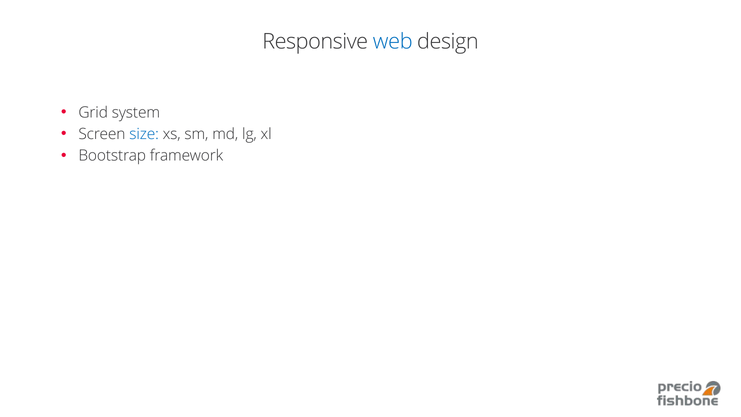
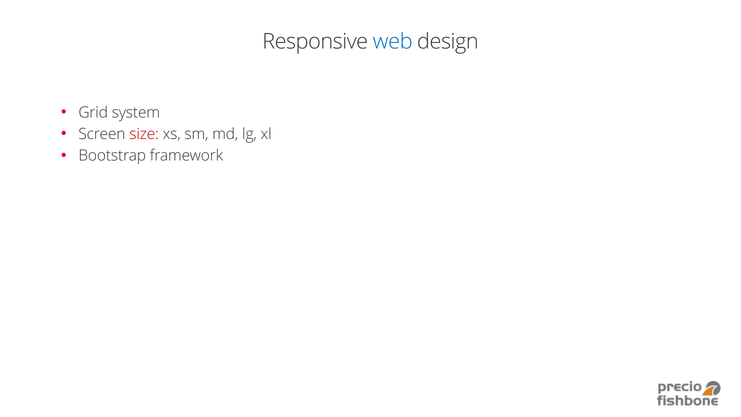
size colour: blue -> red
